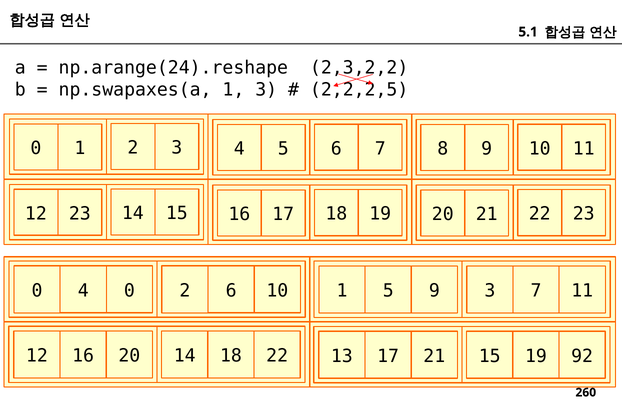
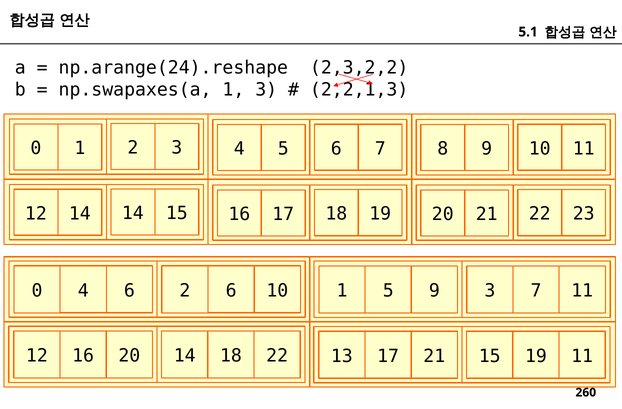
2,2,2,5: 2,2,2,5 -> 2,2,1,3
12 23: 23 -> 14
4 0: 0 -> 6
19 92: 92 -> 11
